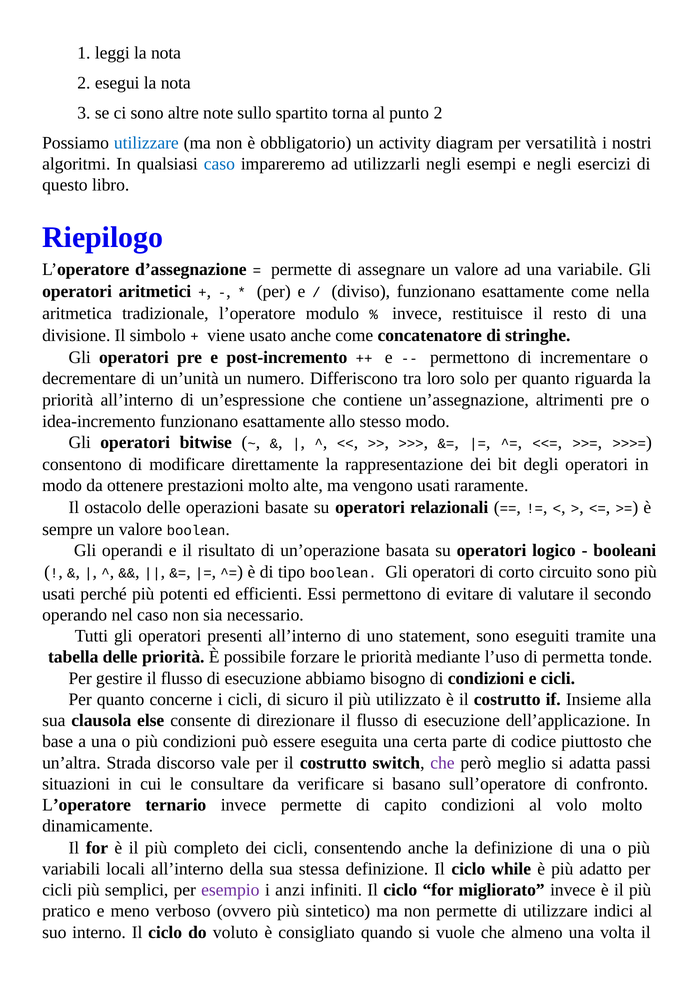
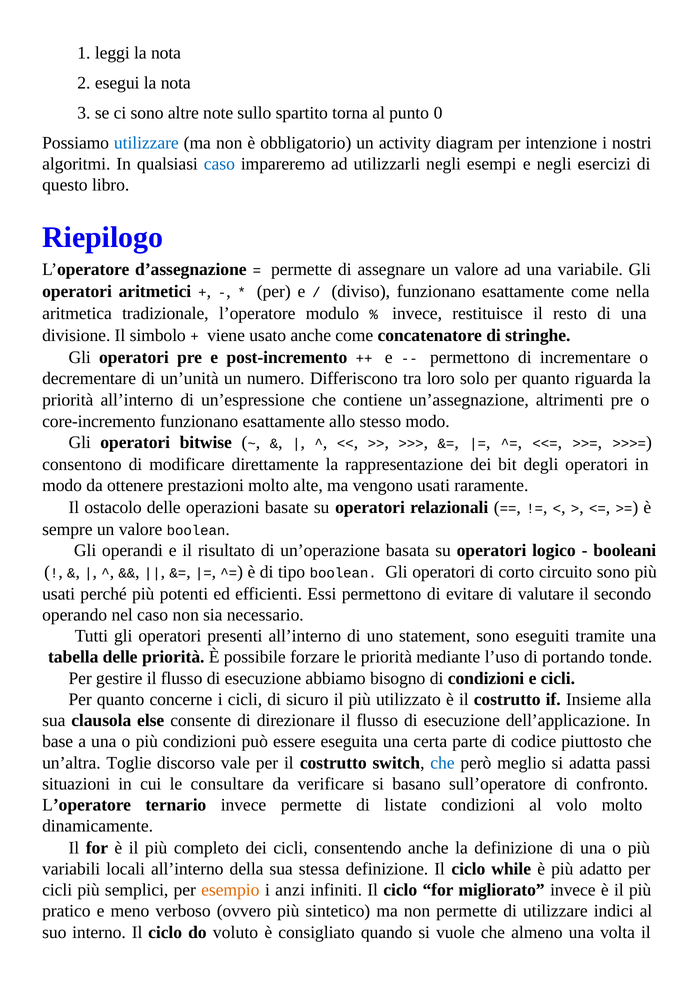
punto 2: 2 -> 0
versatilità: versatilità -> intenzione
idea-incremento: idea-incremento -> core-incremento
permetta: permetta -> portando
Strada: Strada -> Toglie
che at (442, 763) colour: purple -> blue
capito: capito -> listate
esempio colour: purple -> orange
